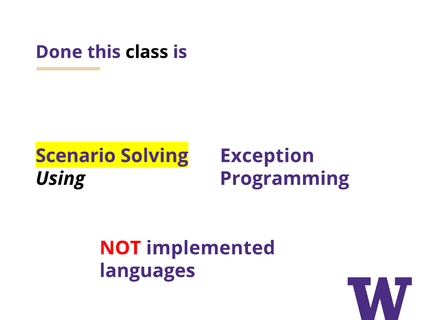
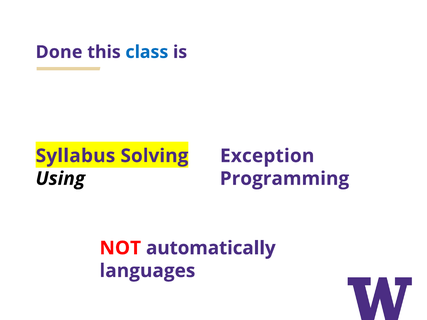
class colour: black -> blue
Scenario: Scenario -> Syllabus
implemented: implemented -> automatically
